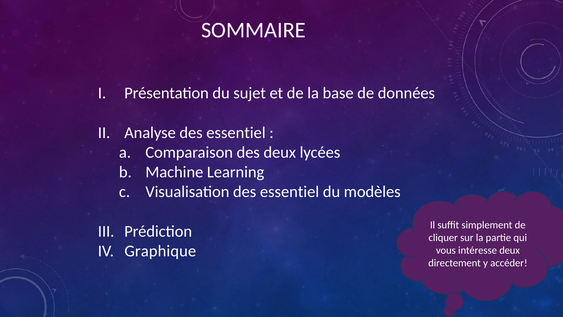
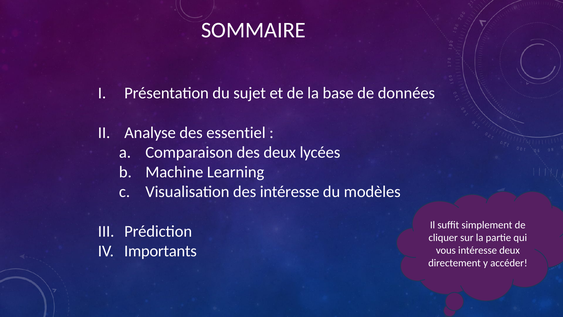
Visualisation des essentiel: essentiel -> intéresse
Graphique: Graphique -> Importants
